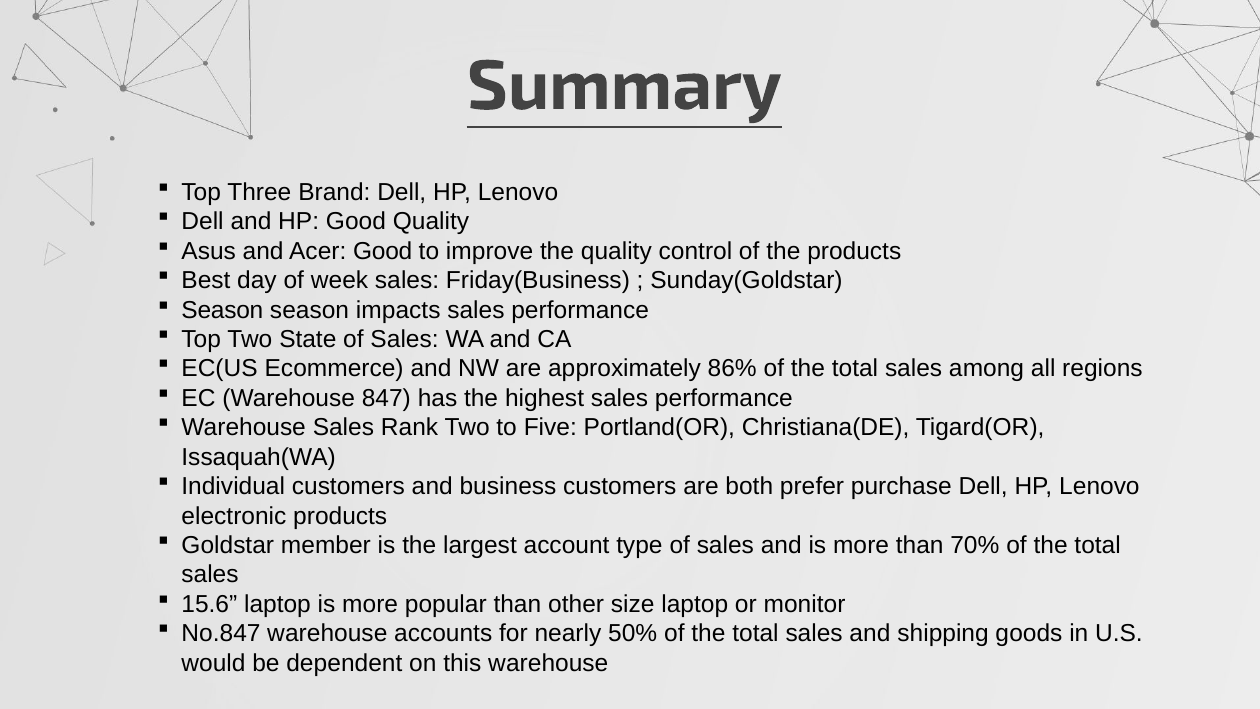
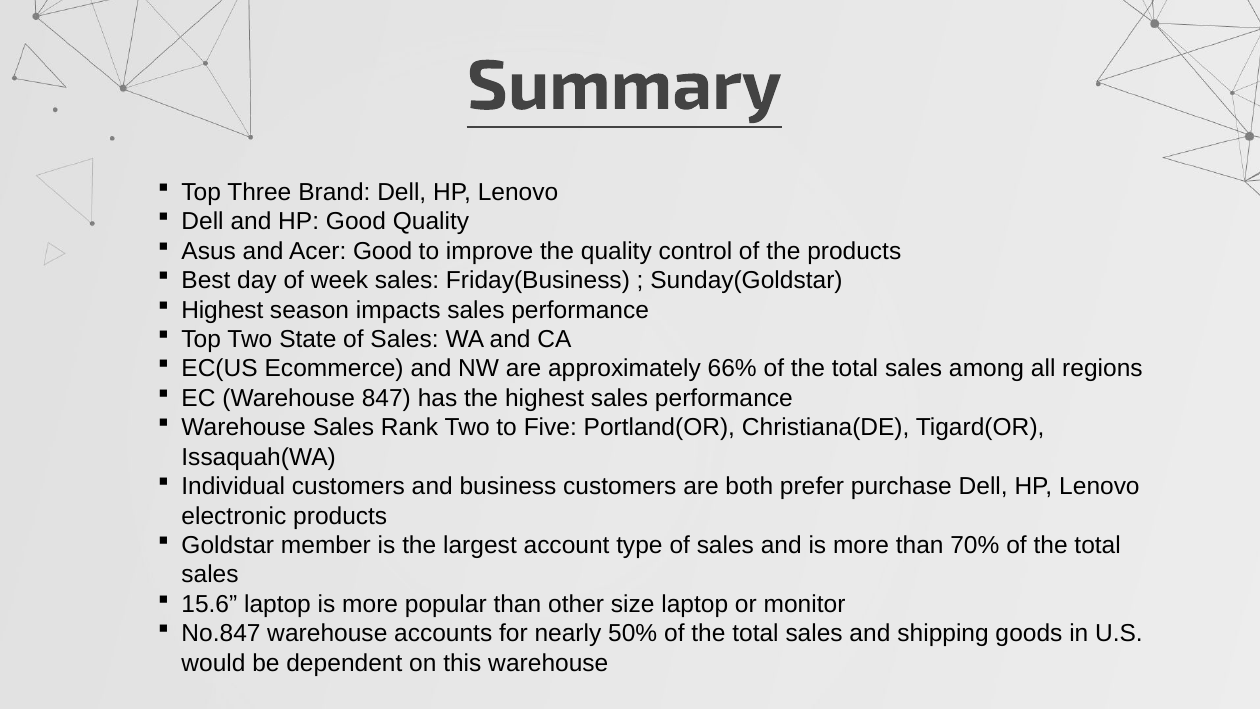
Season at (222, 310): Season -> Highest
86%: 86% -> 66%
